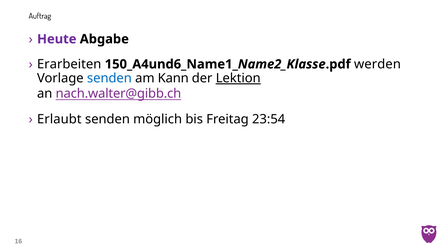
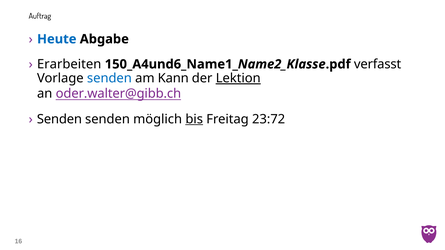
Heute colour: purple -> blue
werden: werden -> verfasst
nach.walter@gibb.ch: nach.walter@gibb.ch -> oder.walter@gibb.ch
Erlaubt at (59, 119): Erlaubt -> Senden
bis underline: none -> present
23:54: 23:54 -> 23:72
